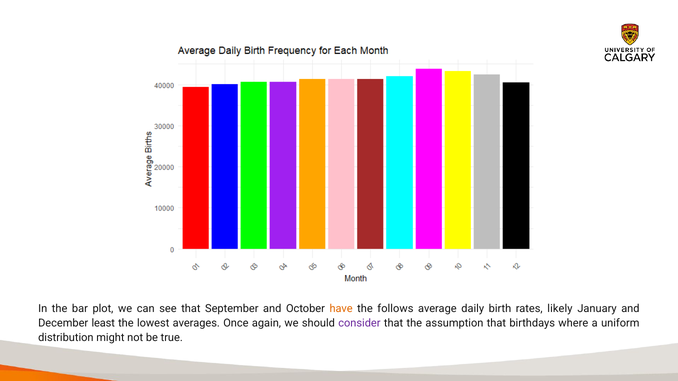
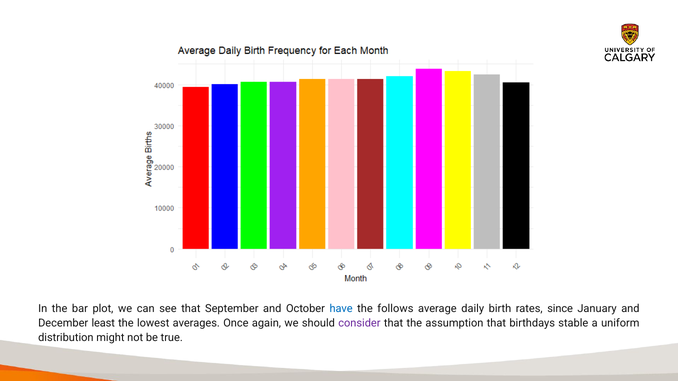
have colour: orange -> blue
likely: likely -> since
where: where -> stable
